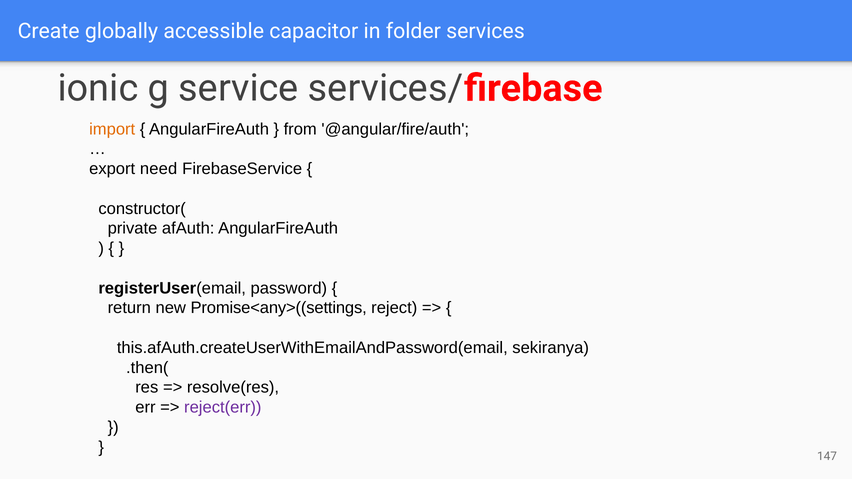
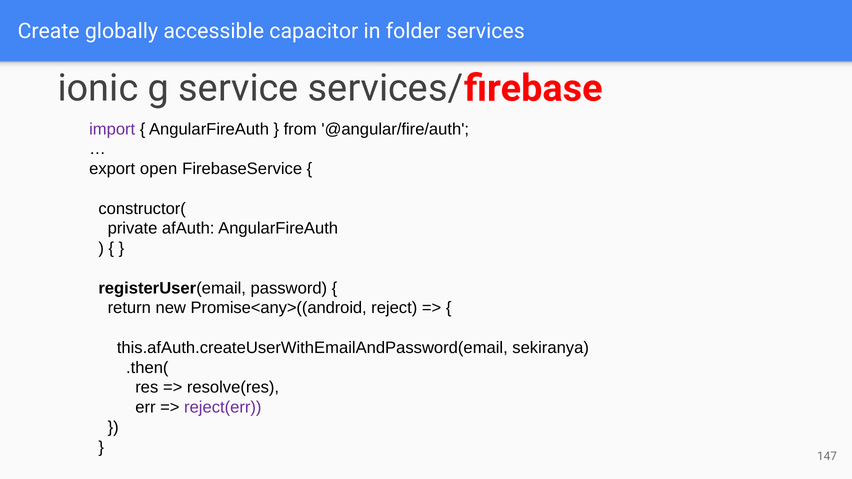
import colour: orange -> purple
need: need -> open
Promise<any>((settings: Promise<any>((settings -> Promise<any>((android
